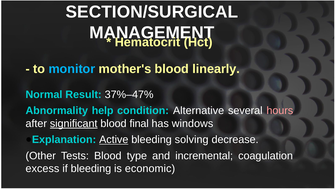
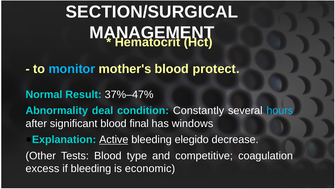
linearly: linearly -> protect
help: help -> deal
Alternative: Alternative -> Constantly
hours colour: pink -> light blue
significant underline: present -> none
solving: solving -> elegido
incremental: incremental -> competitive
